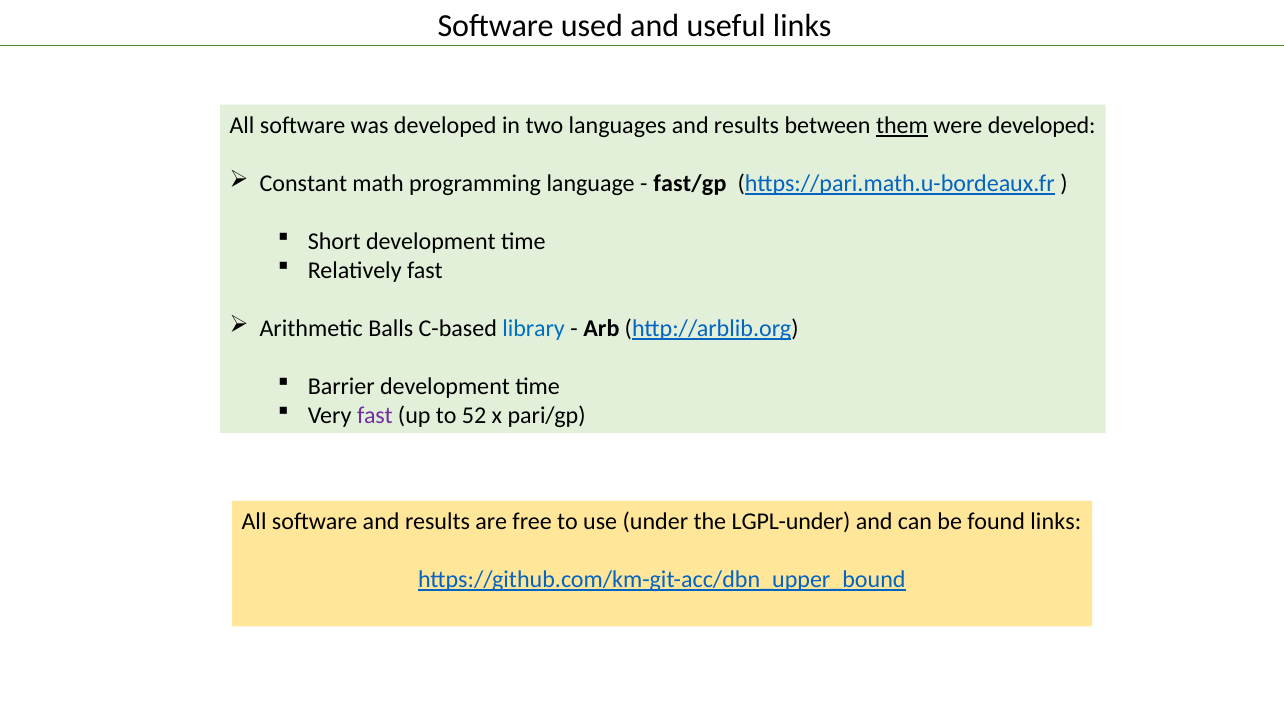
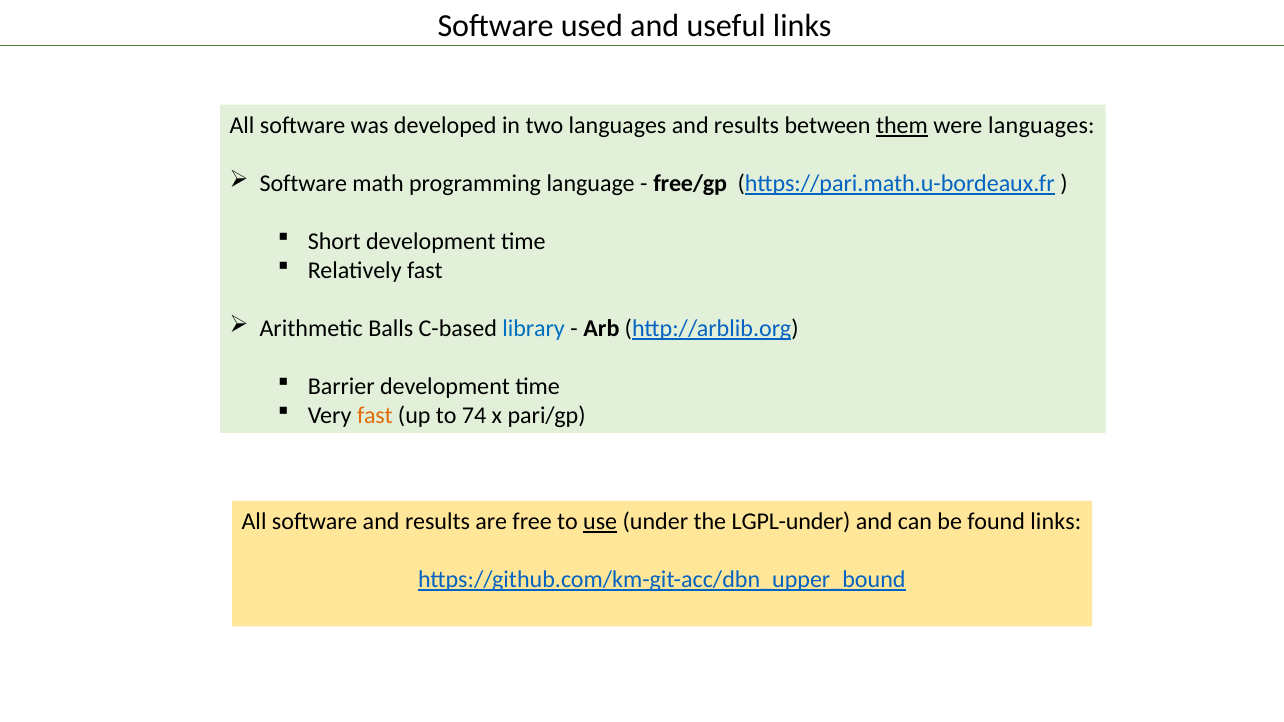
were developed: developed -> languages
Constant at (303, 183): Constant -> Software
fast/gp: fast/gp -> free/gp
fast at (375, 416) colour: purple -> orange
52: 52 -> 74
use underline: none -> present
